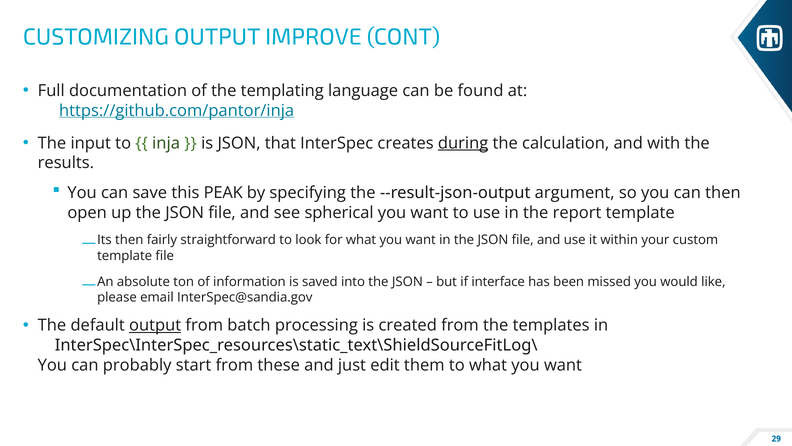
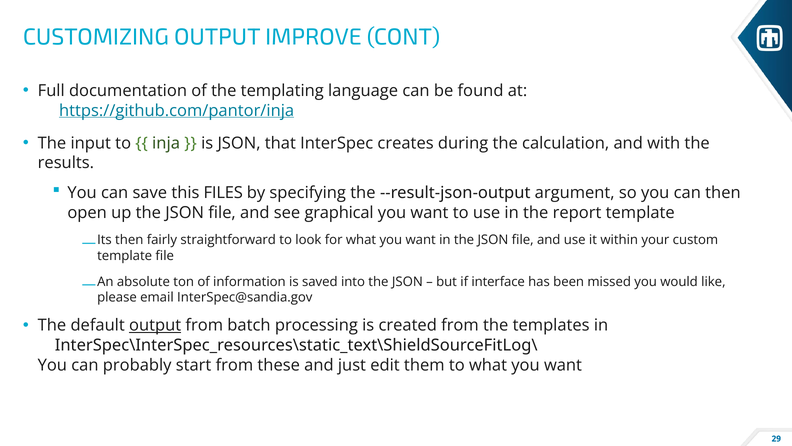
during underline: present -> none
PEAK: PEAK -> FILES
spherical: spherical -> graphical
